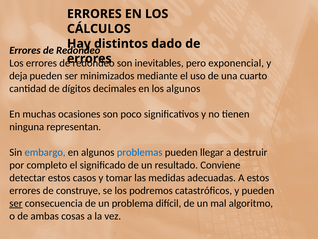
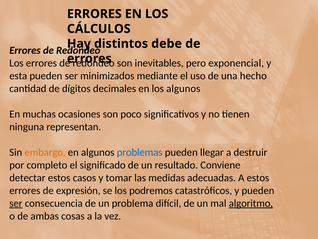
dado: dado -> debe
deja: deja -> esta
cuarto: cuarto -> hecho
embargo colour: blue -> orange
construye: construye -> expresión
algoritmo underline: none -> present
